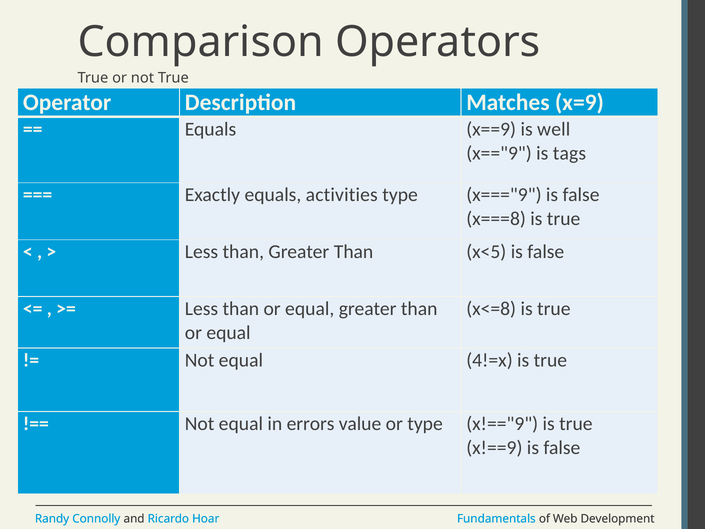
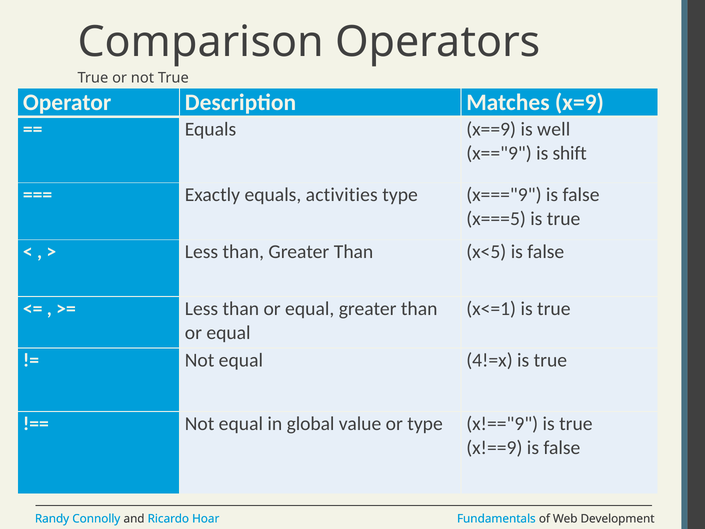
tags: tags -> shift
x===8: x===8 -> x===5
x<=8: x<=8 -> x<=1
errors: errors -> global
